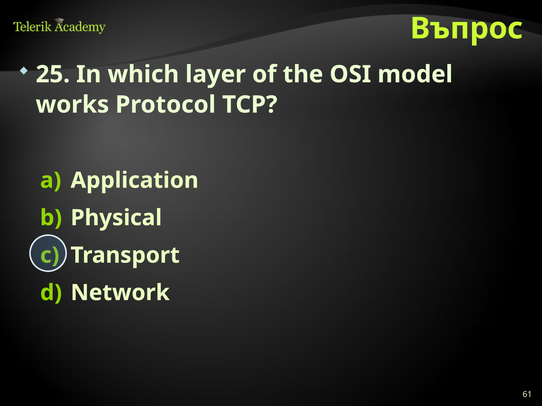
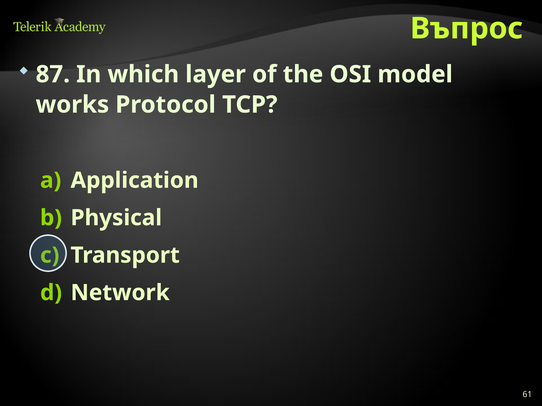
25: 25 -> 87
